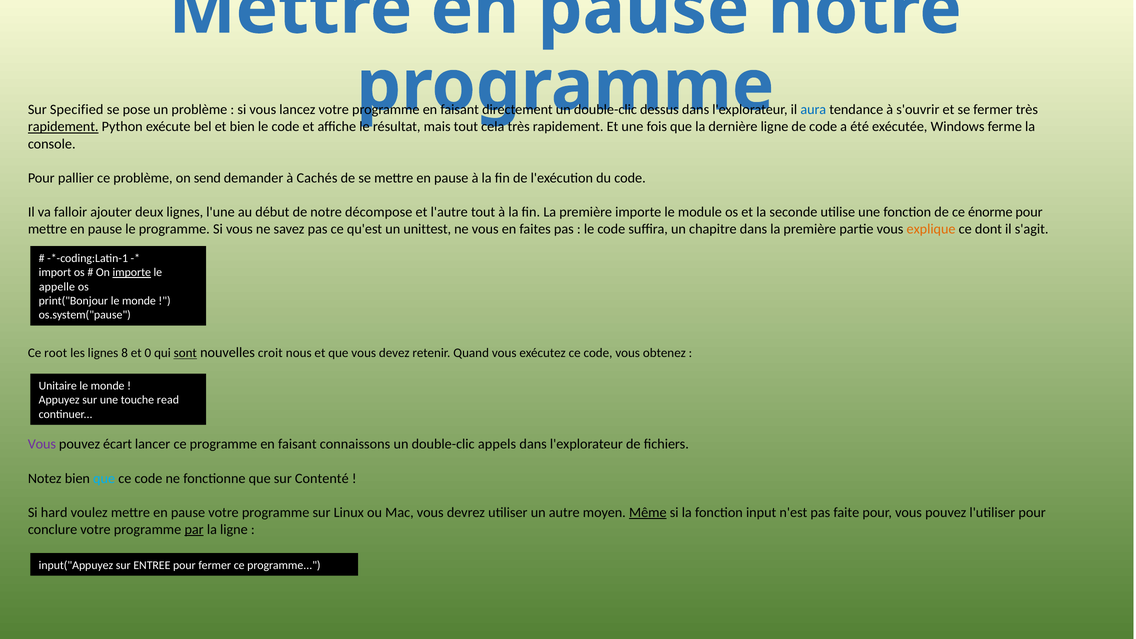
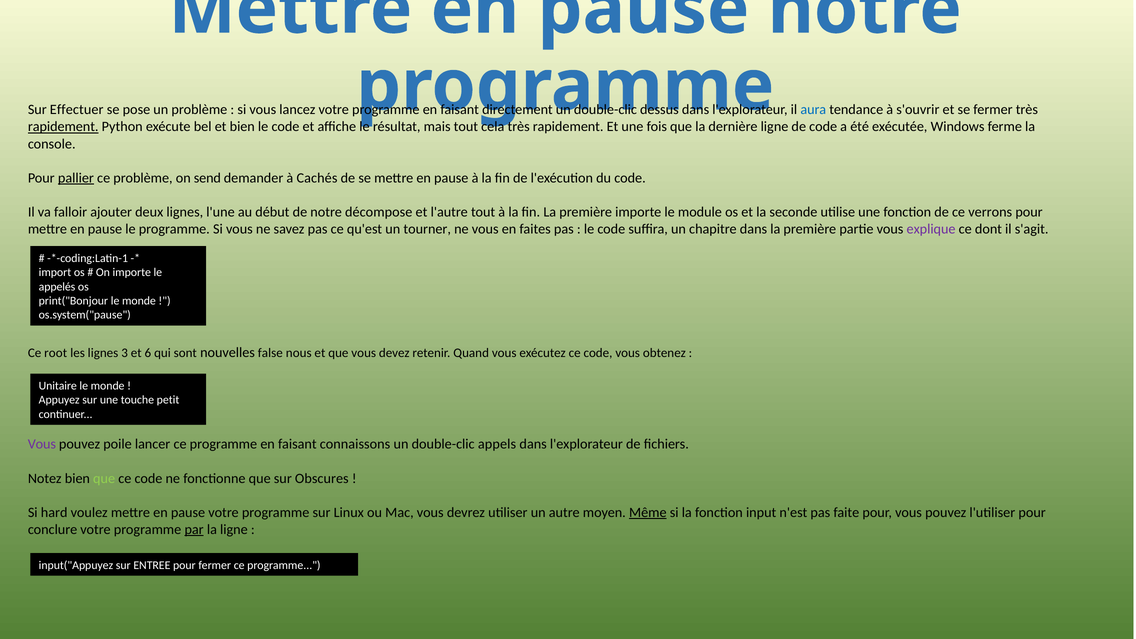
Specified: Specified -> Effectuer
pallier underline: none -> present
énorme: énorme -> verrons
unittest: unittest -> tourner
explique colour: orange -> purple
importe at (132, 272) underline: present -> none
appelle: appelle -> appelés
8: 8 -> 3
0: 0 -> 6
sont underline: present -> none
croit: croit -> false
read: read -> petit
écart: écart -> poile
que at (104, 478) colour: light blue -> light green
Contenté: Contenté -> Obscures
